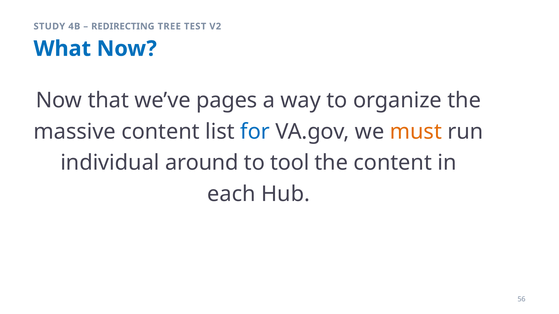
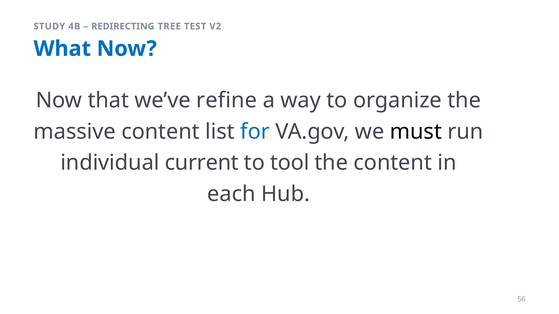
pages: pages -> refine
must colour: orange -> black
around: around -> current
